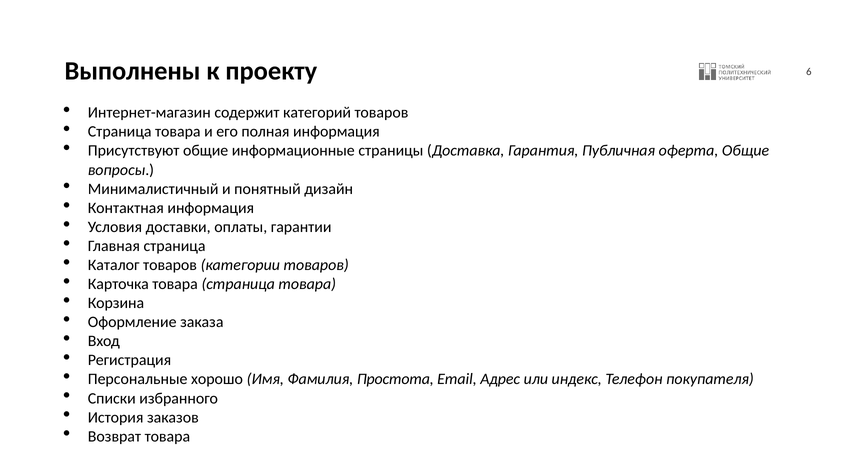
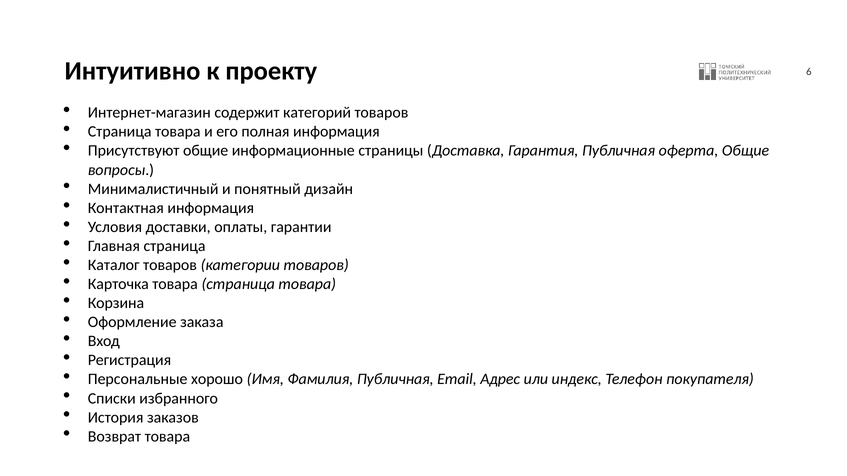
Выполнены: Выполнены -> Интуитивно
Фамилия Простота: Простота -> Публичная
